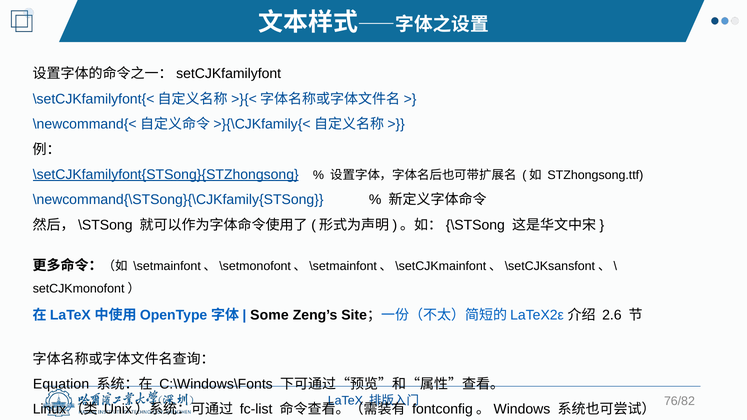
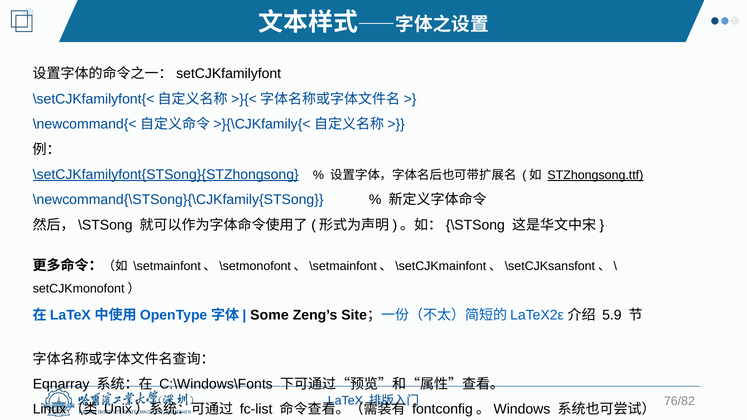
STZhongsong.ttf underline: none -> present
2.6: 2.6 -> 5.9
Equation: Equation -> Eqnarray
